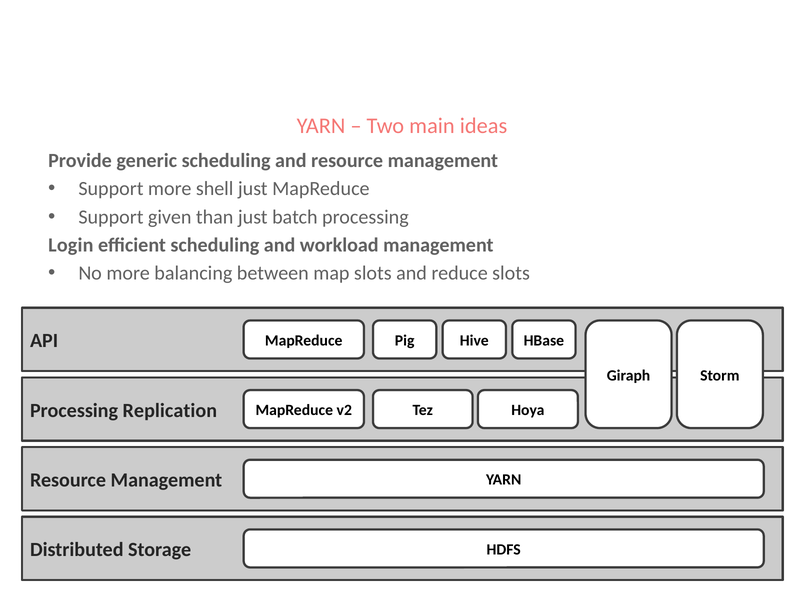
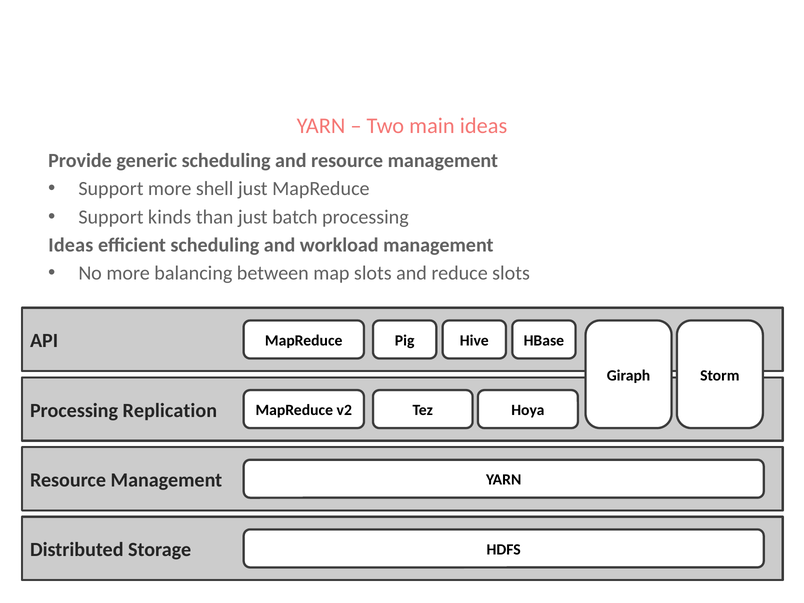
given: given -> kinds
Login at (71, 245): Login -> Ideas
